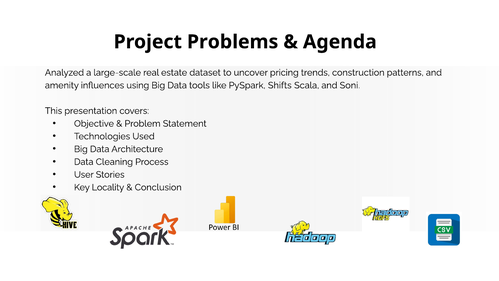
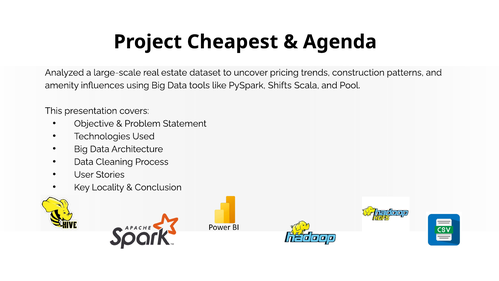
Problems: Problems -> Cheapest
Soni: Soni -> Pool
